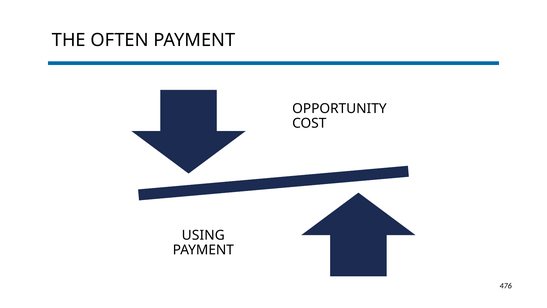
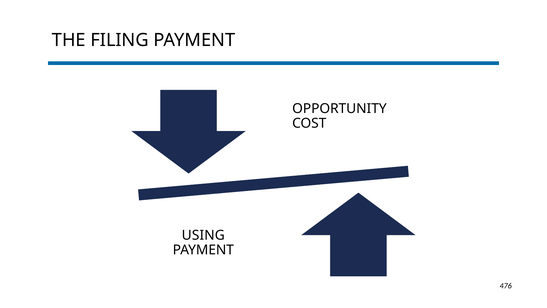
OFTEN: OFTEN -> FILING
